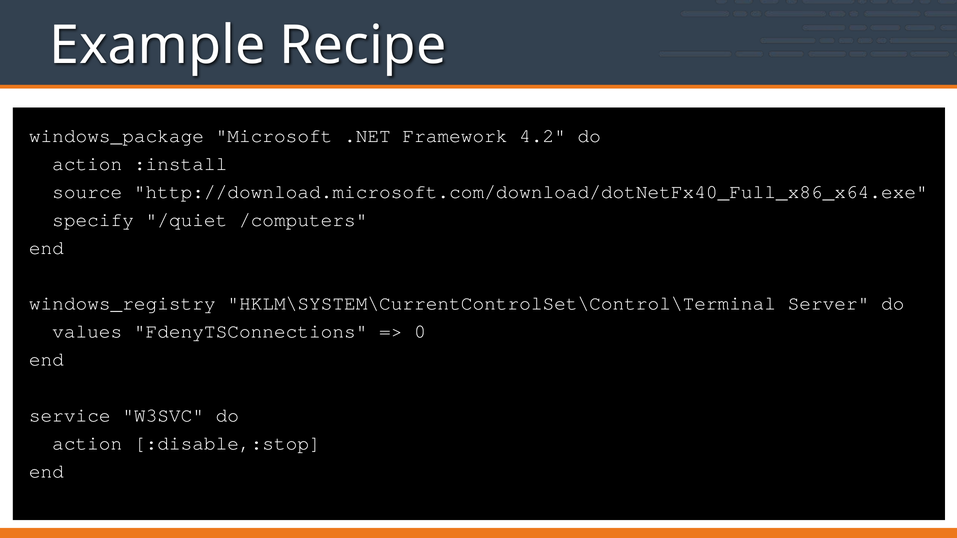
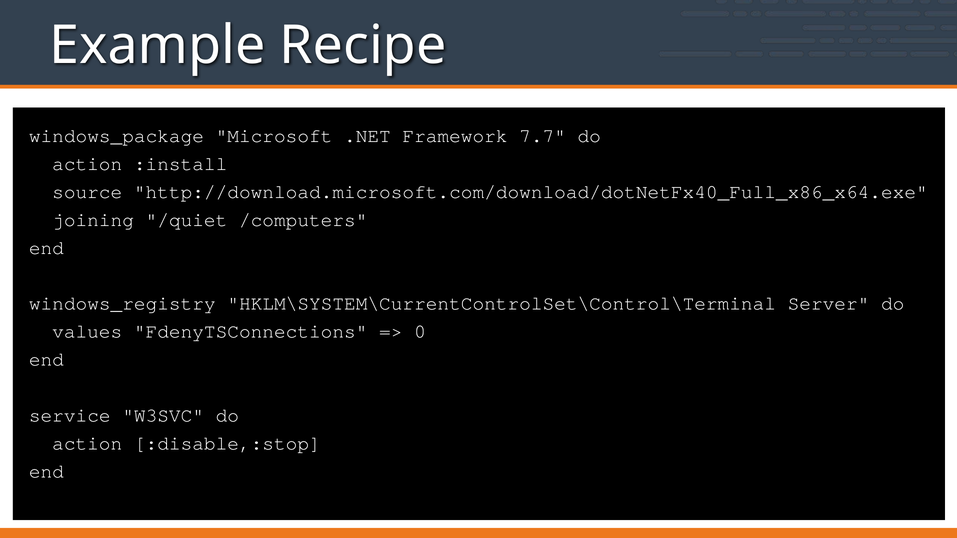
4.2: 4.2 -> 7.7
specify: specify -> joining
